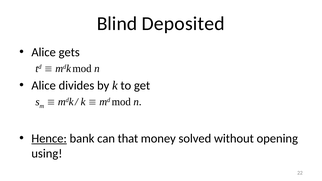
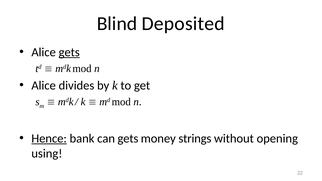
gets at (69, 52) underline: none -> present
can that: that -> gets
solved: solved -> strings
